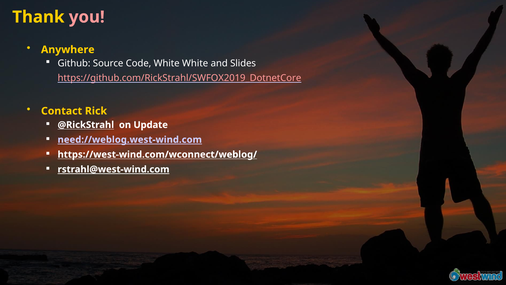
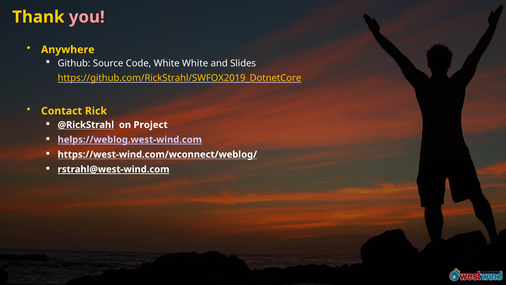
https://github.com/RickStrahl/SWFOX2019_DotnetCore colour: pink -> yellow
Update: Update -> Project
need://weblog.west-wind.com: need://weblog.west-wind.com -> helps://weblog.west-wind.com
